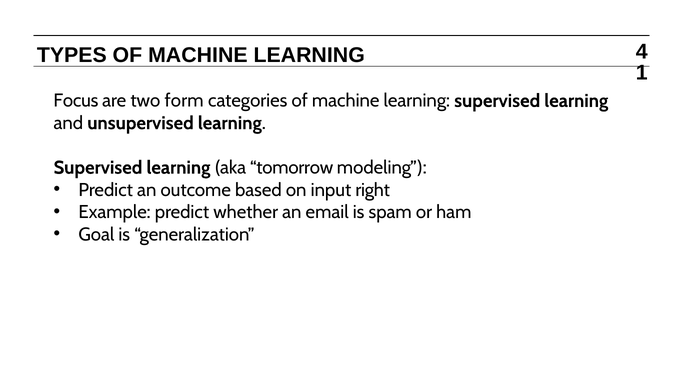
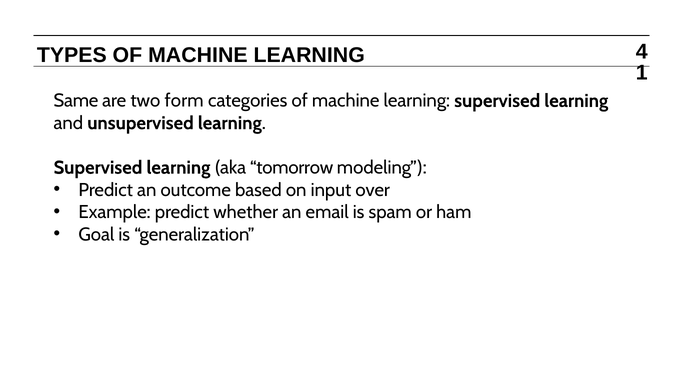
Focus: Focus -> Same
right: right -> over
